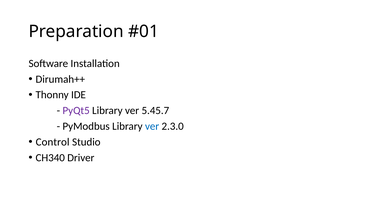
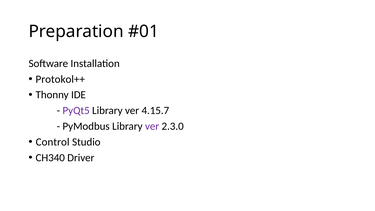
Dirumah++: Dirumah++ -> Protokol++
5.45.7: 5.45.7 -> 4.15.7
ver at (152, 126) colour: blue -> purple
